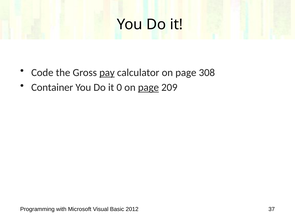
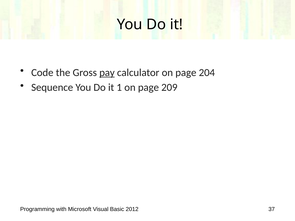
308: 308 -> 204
Container: Container -> Sequence
0: 0 -> 1
page at (148, 88) underline: present -> none
